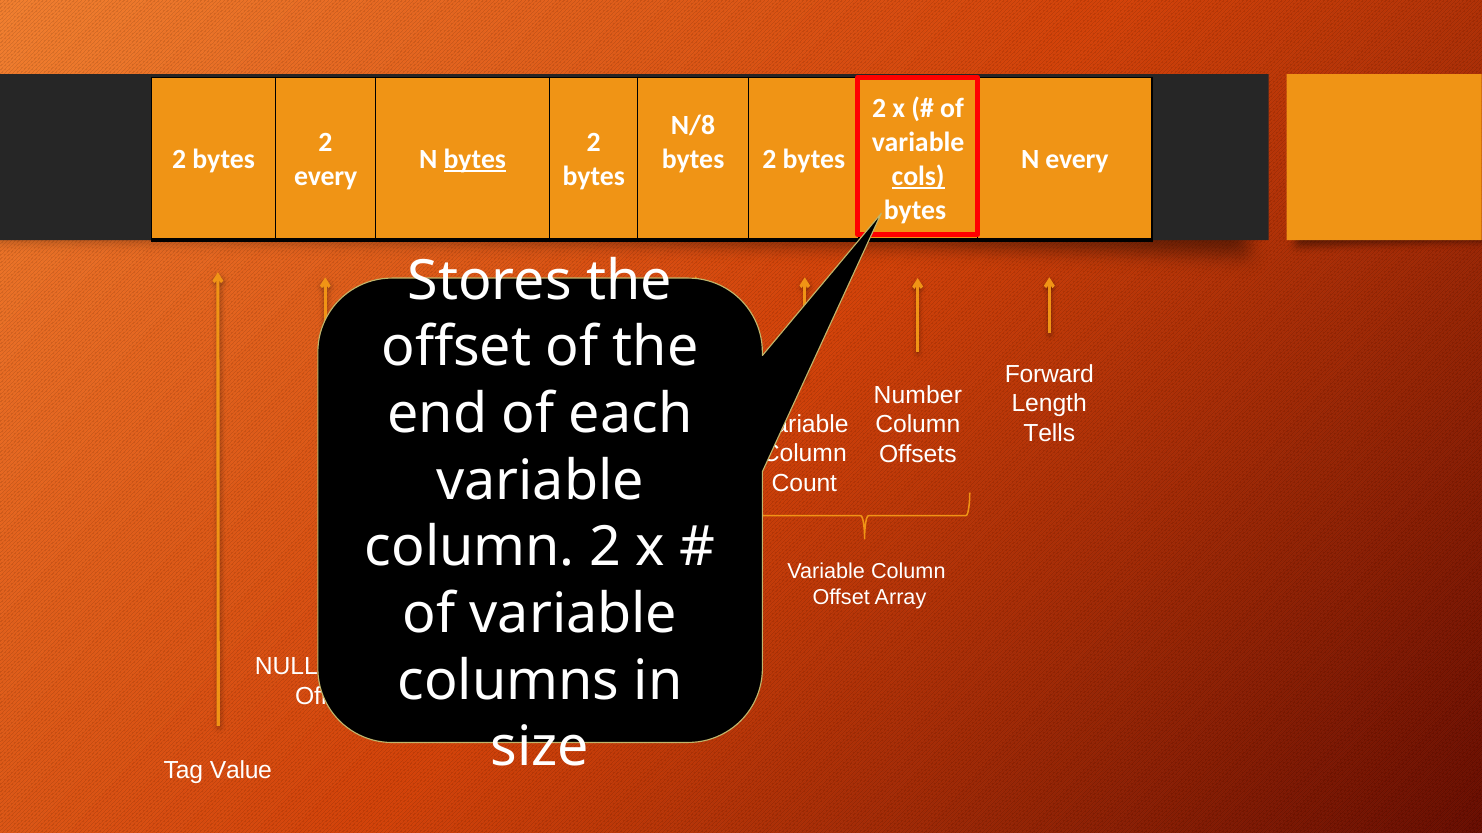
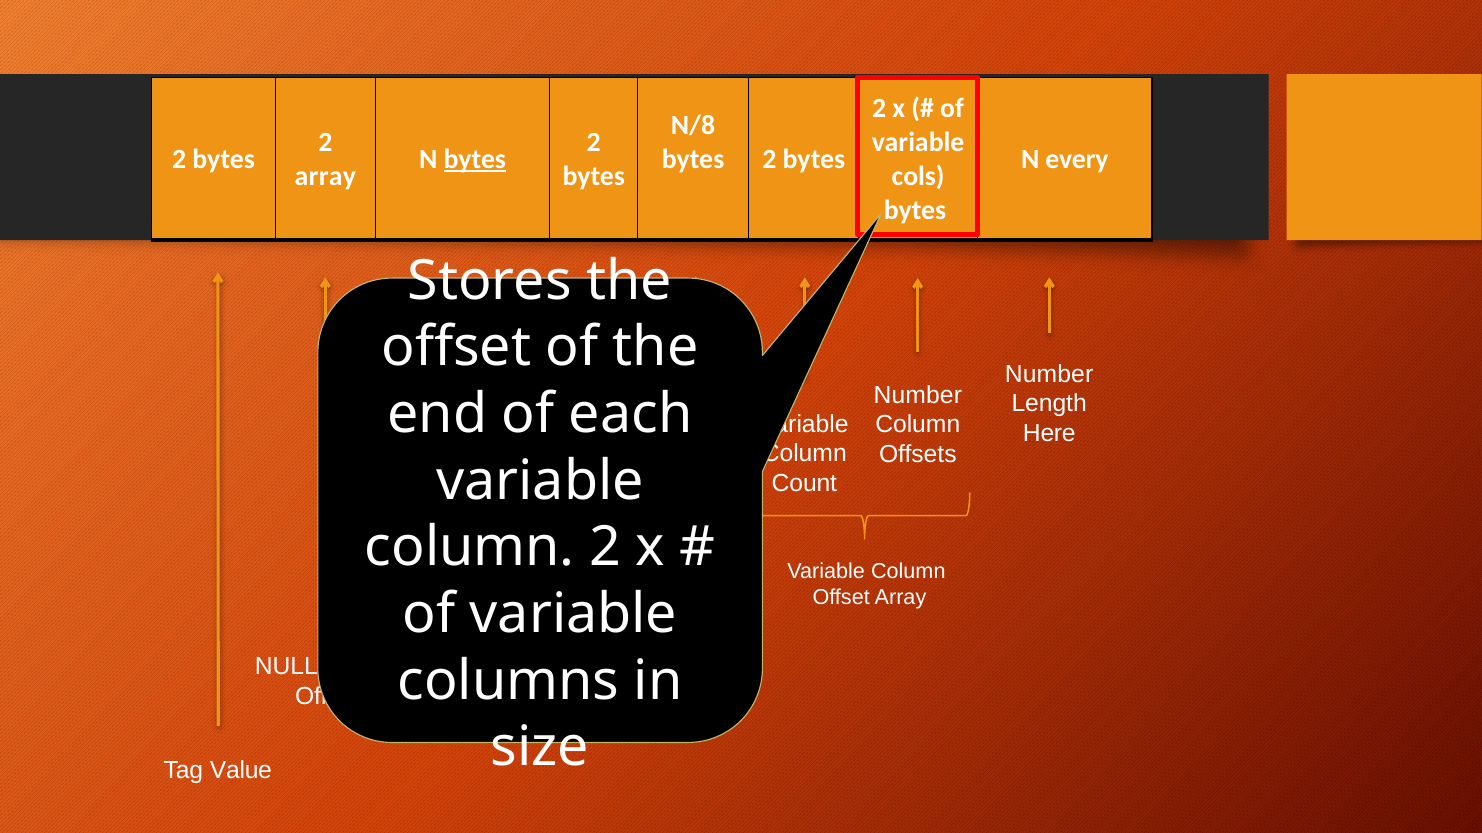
every at (326, 176): every -> array
cols underline: present -> none
Forward at (1049, 374): Forward -> Number
Tells: Tells -> Here
